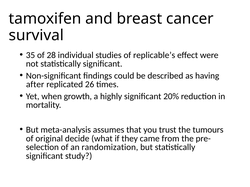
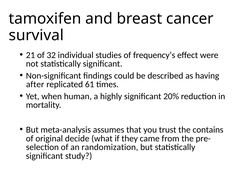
35: 35 -> 21
28: 28 -> 32
replicable’s: replicable’s -> frequency’s
26: 26 -> 61
growth: growth -> human
tumours: tumours -> contains
